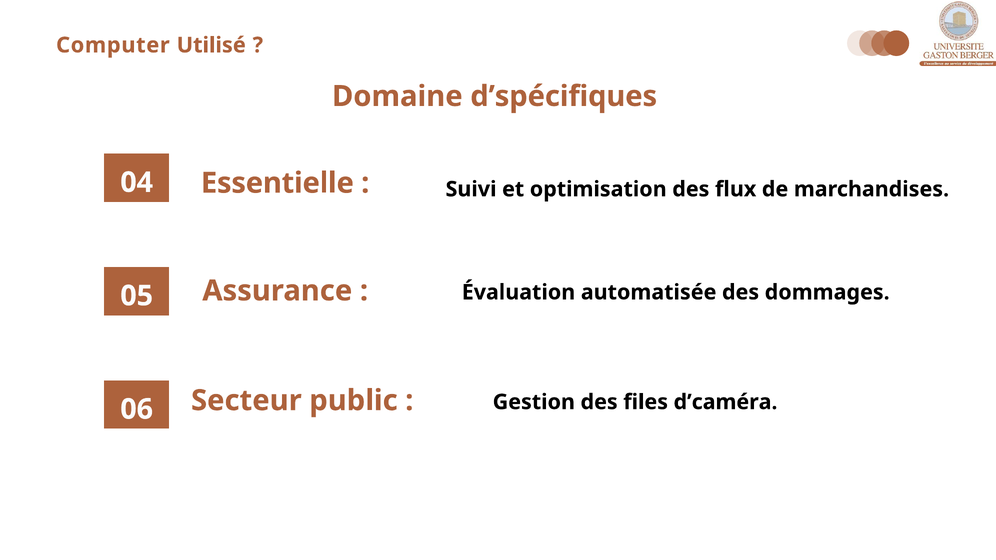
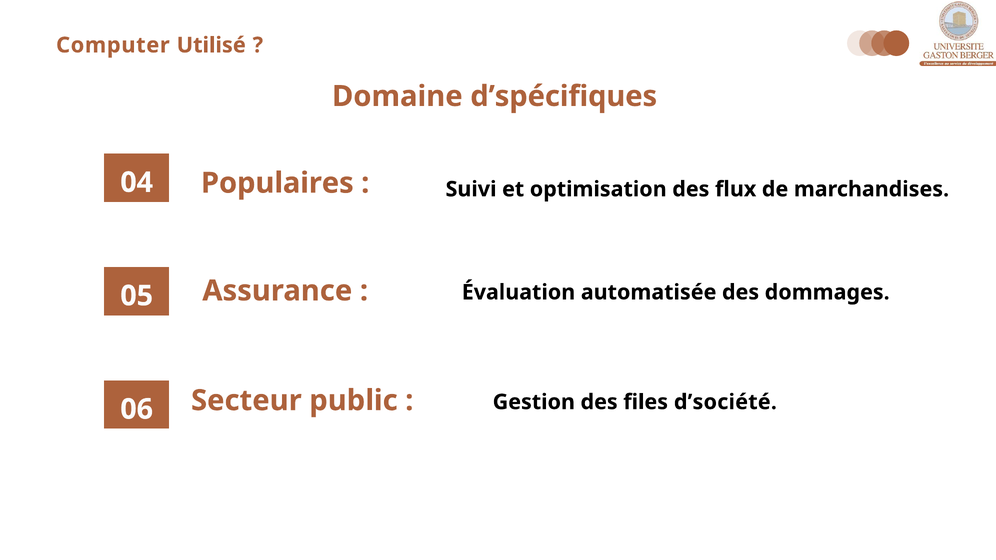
Essentielle: Essentielle -> Populaires
d’caméra: d’caméra -> d’société
